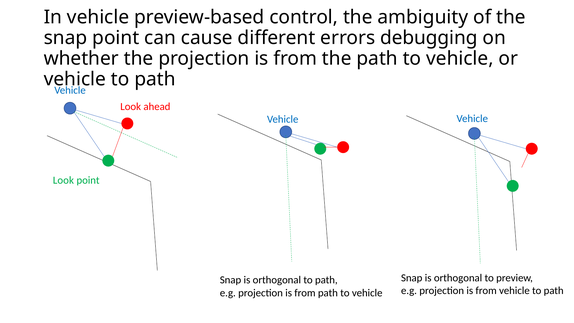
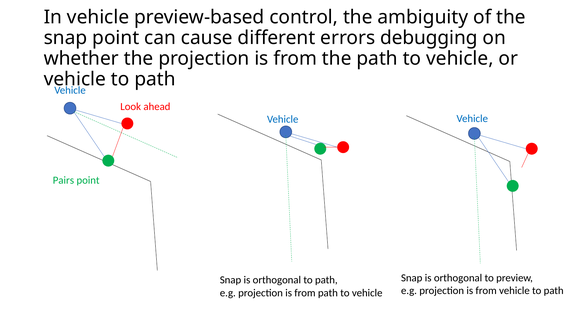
Look at (63, 180): Look -> Pairs
